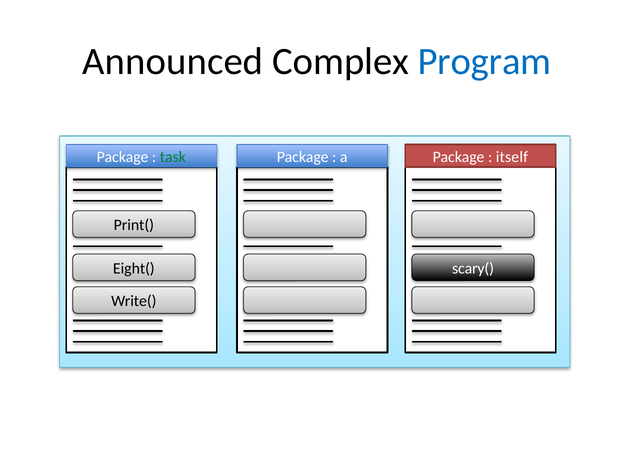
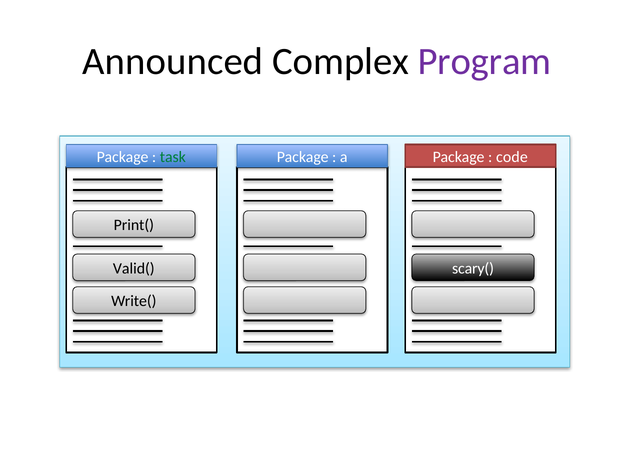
Program colour: blue -> purple
itself: itself -> code
Eight(: Eight( -> Valid(
